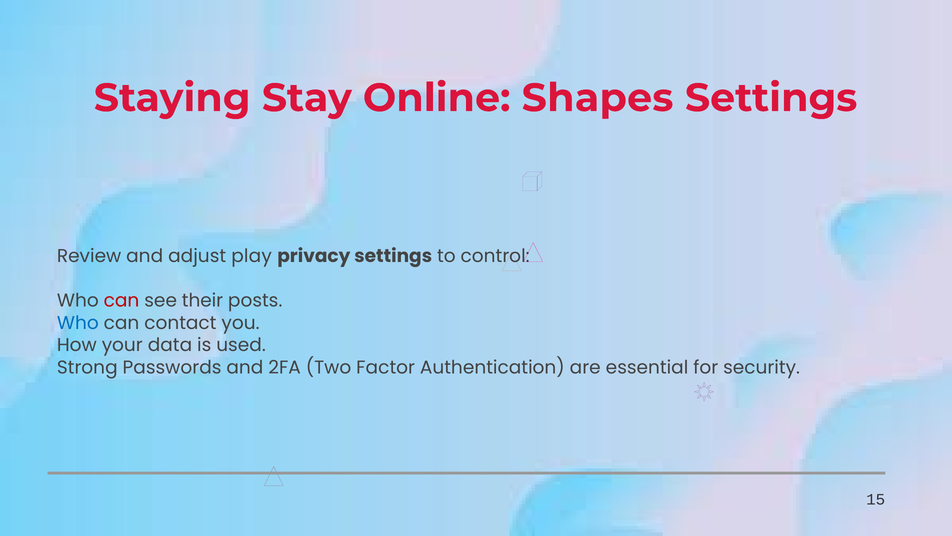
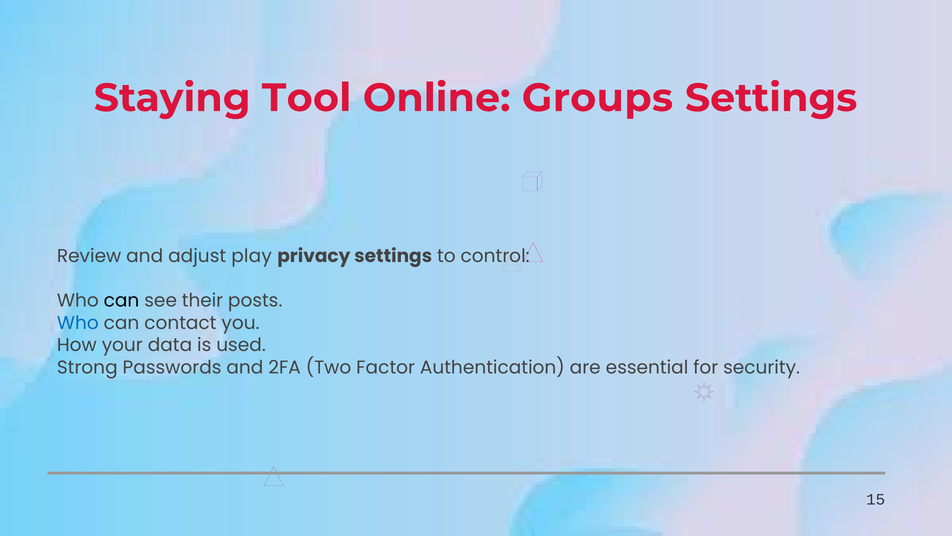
Stay: Stay -> Tool
Shapes: Shapes -> Groups
can at (122, 300) colour: red -> black
